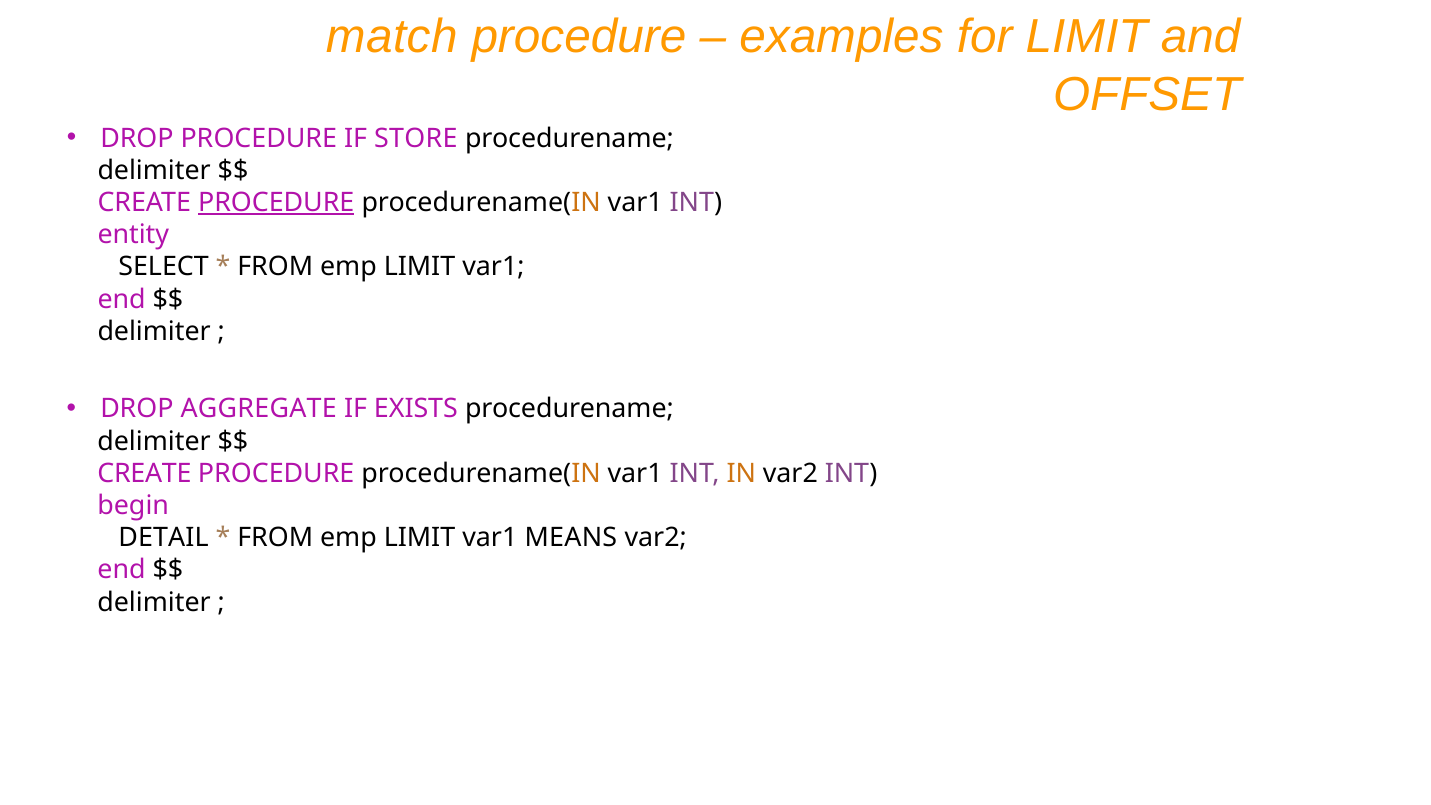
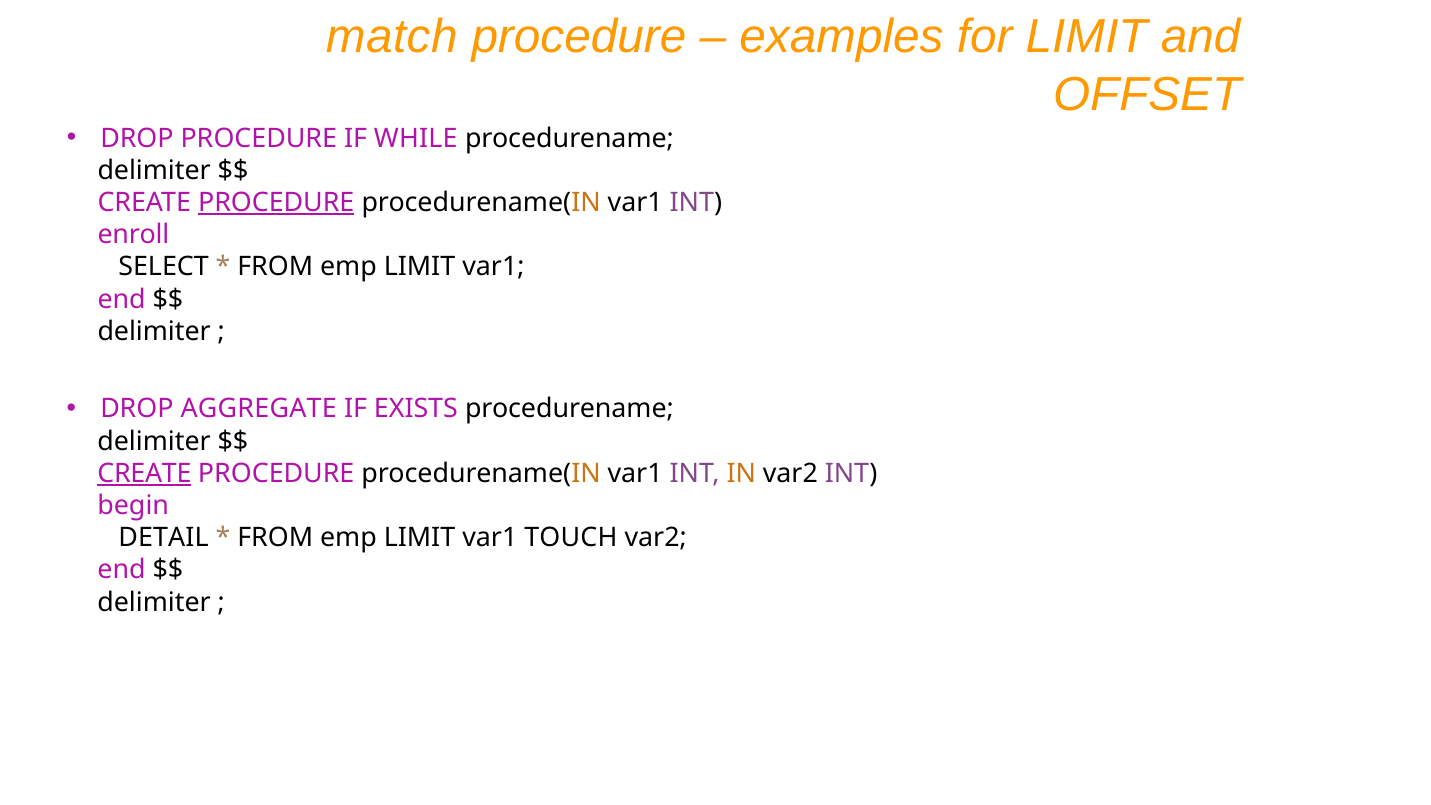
STORE: STORE -> WHILE
entity: entity -> enroll
CREATE at (144, 473) underline: none -> present
MEANS: MEANS -> TOUCH
